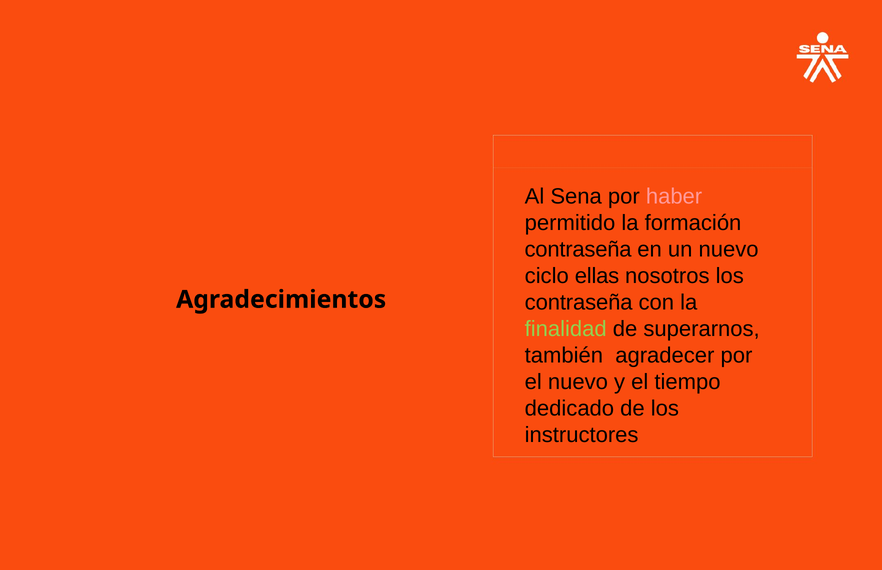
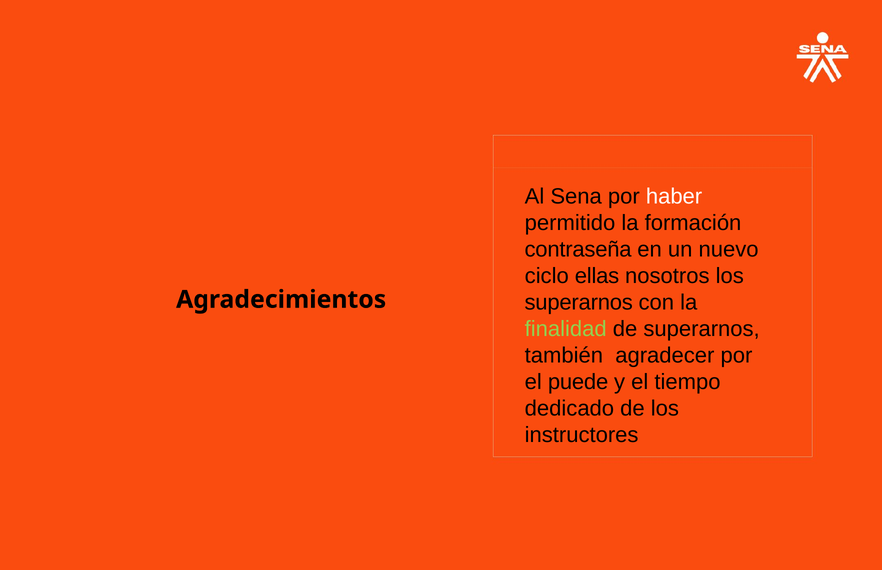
haber colour: pink -> white
contraseña at (579, 302): contraseña -> superarnos
el nuevo: nuevo -> puede
